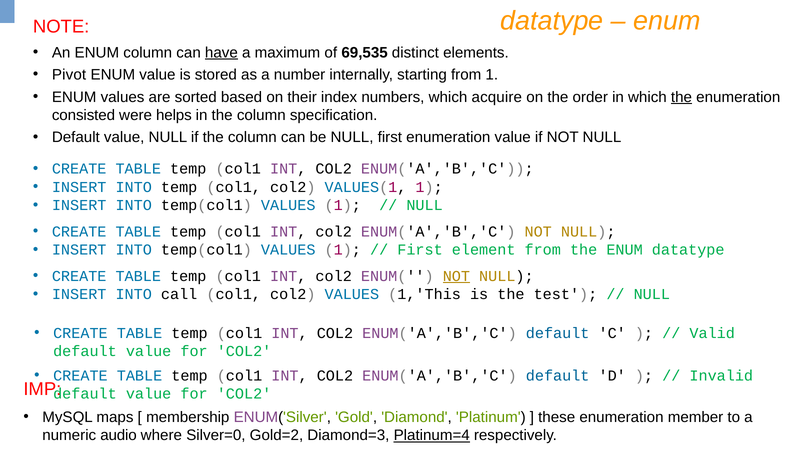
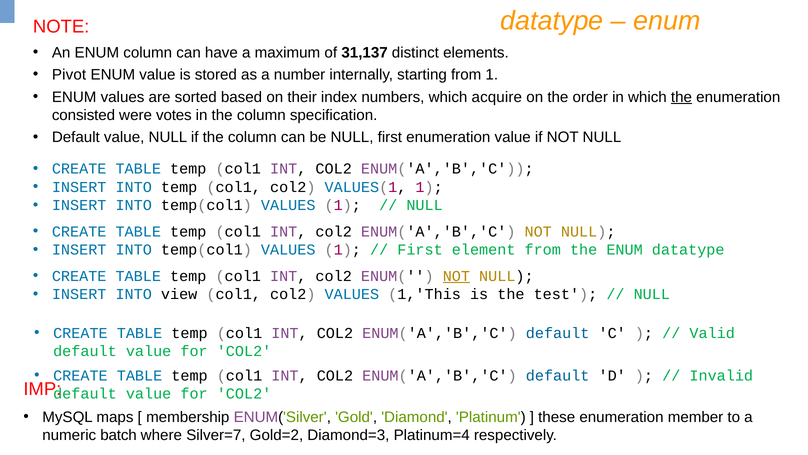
have underline: present -> none
69,535: 69,535 -> 31,137
helps: helps -> votes
call: call -> view
audio: audio -> batch
Silver=0: Silver=0 -> Silver=7
Platinum=4 underline: present -> none
